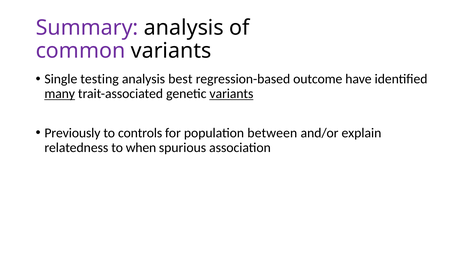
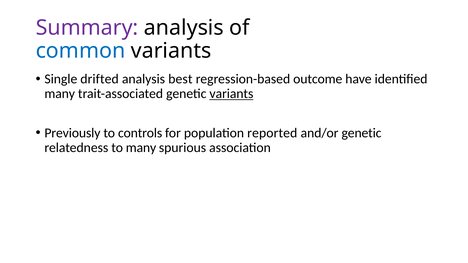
common colour: purple -> blue
testing: testing -> drifted
many at (60, 94) underline: present -> none
between: between -> reported
and/or explain: explain -> genetic
to when: when -> many
